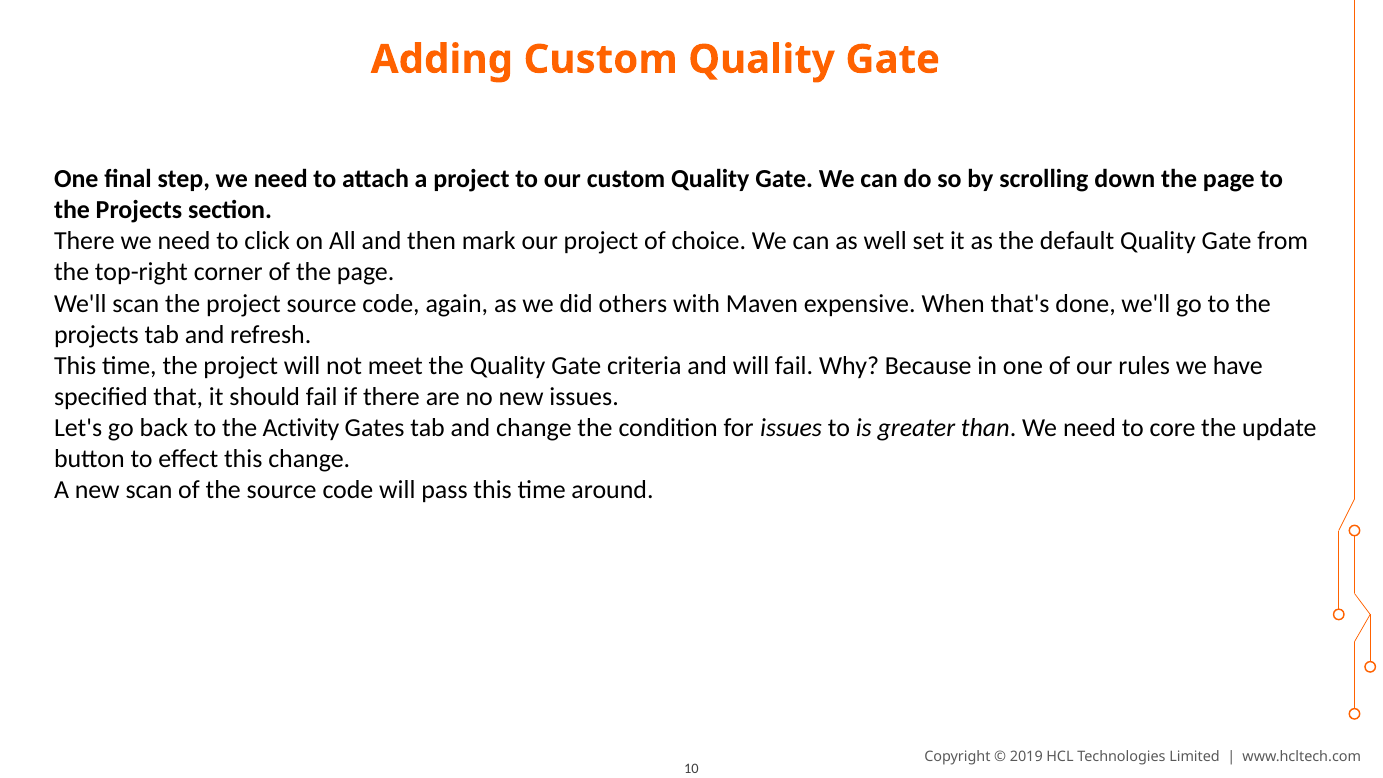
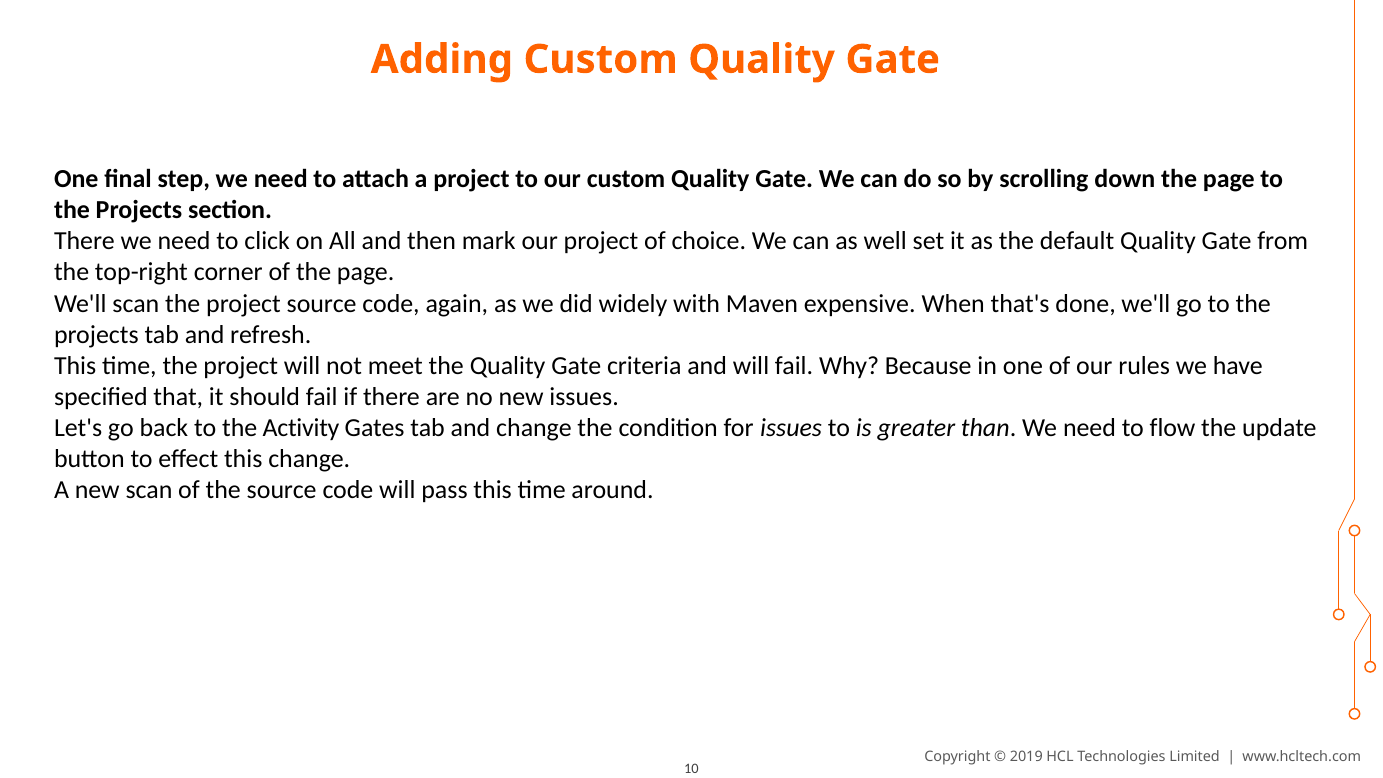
others: others -> widely
core: core -> flow
